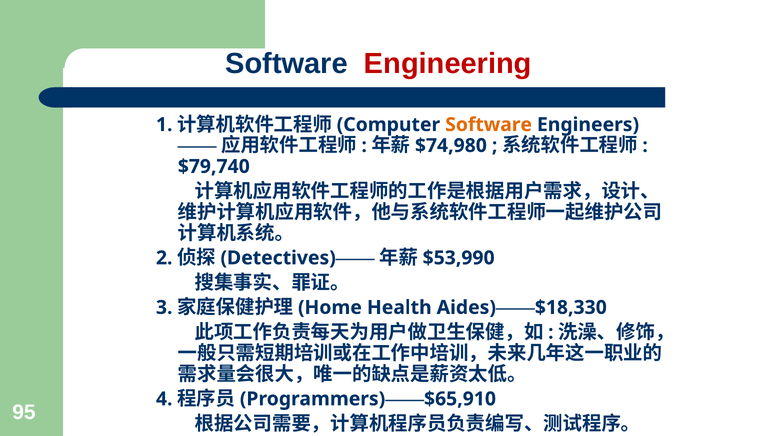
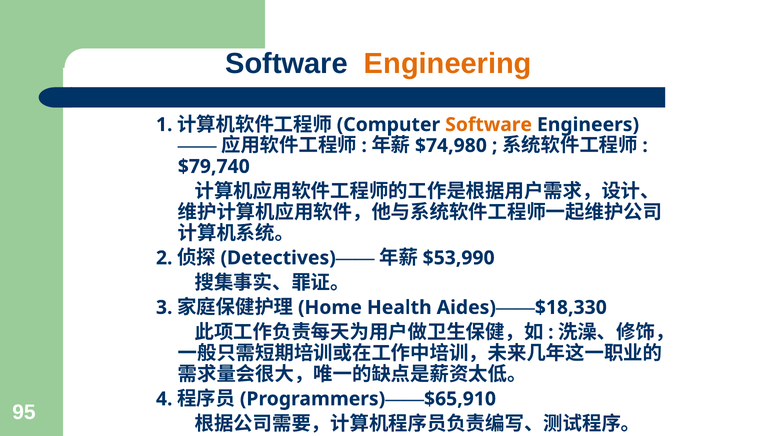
Engineering colour: red -> orange
